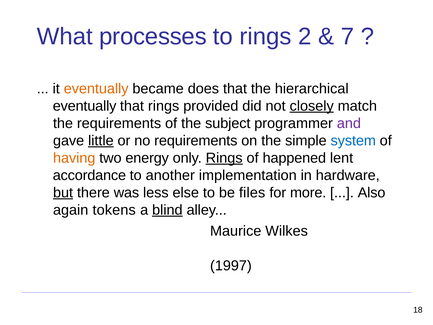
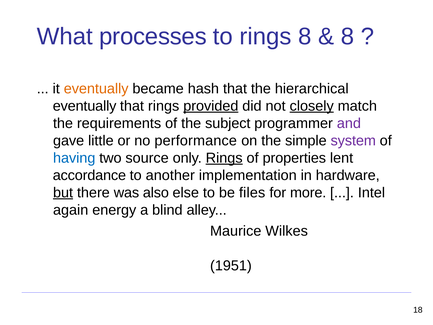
rings 2: 2 -> 8
7 at (347, 37): 7 -> 8
does: does -> hash
provided underline: none -> present
little underline: present -> none
no requirements: requirements -> performance
system colour: blue -> purple
having colour: orange -> blue
energy: energy -> source
happened: happened -> properties
less: less -> also
Also: Also -> Intel
tokens: tokens -> energy
blind underline: present -> none
1997: 1997 -> 1951
